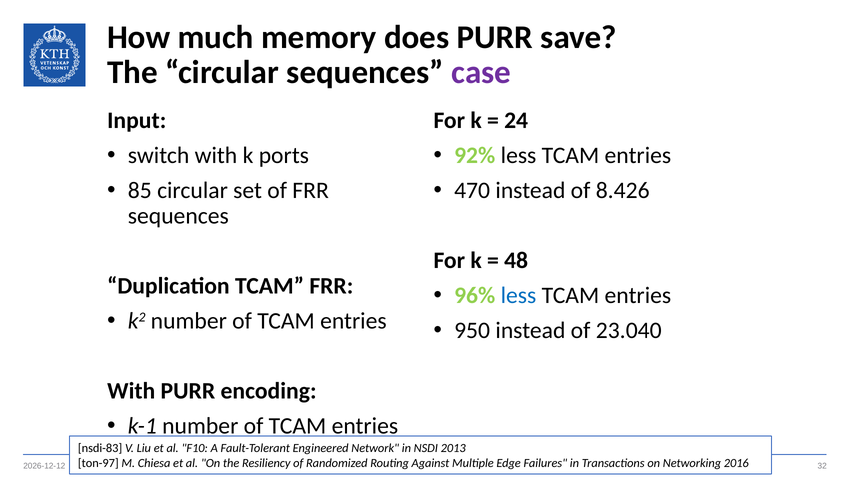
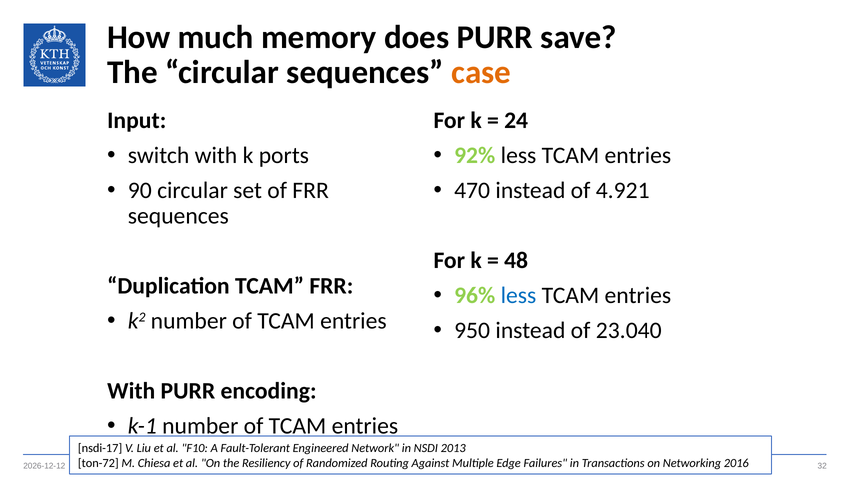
case colour: purple -> orange
85: 85 -> 90
8.426: 8.426 -> 4.921
nsdi-83: nsdi-83 -> nsdi-17
ton-97: ton-97 -> ton-72
